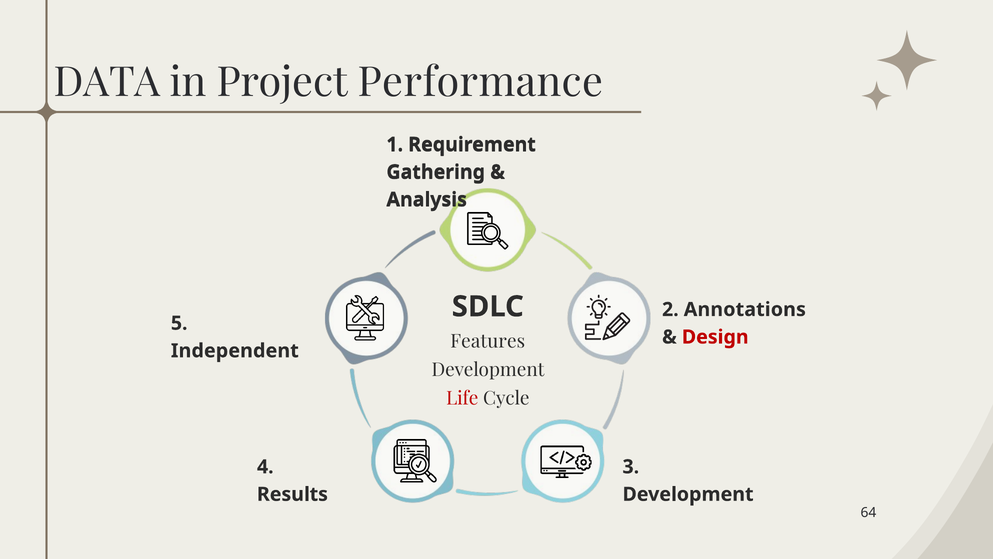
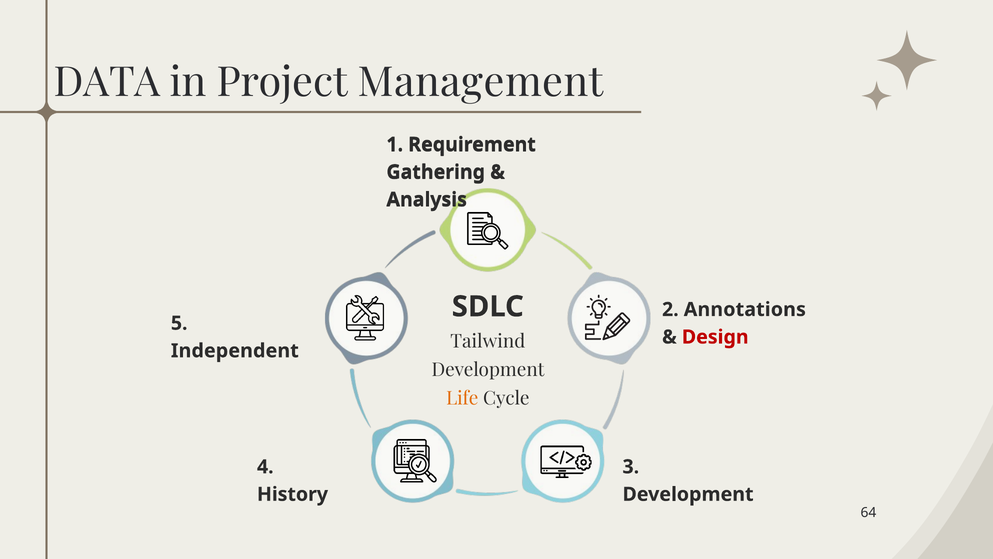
Performance: Performance -> Management
Features: Features -> Tailwind
Life colour: red -> orange
Results: Results -> History
